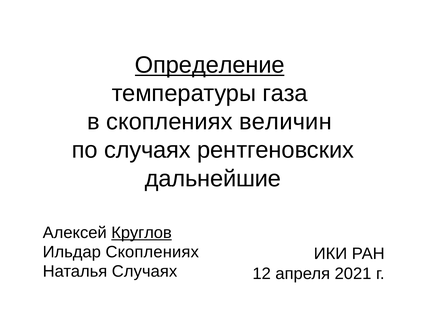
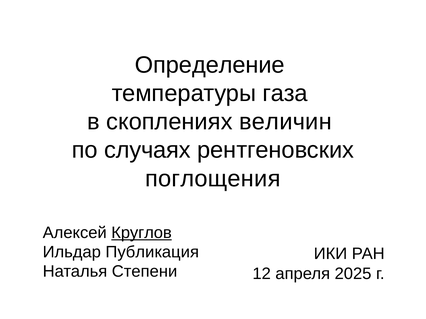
Определение underline: present -> none
дальнейшие: дальнейшие -> поглощения
Ильдар Скоплениях: Скоплениях -> Публикация
Наталья Случаях: Случаях -> Степени
2021: 2021 -> 2025
